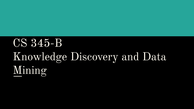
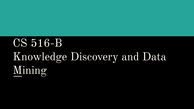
345-B: 345-B -> 516-B
